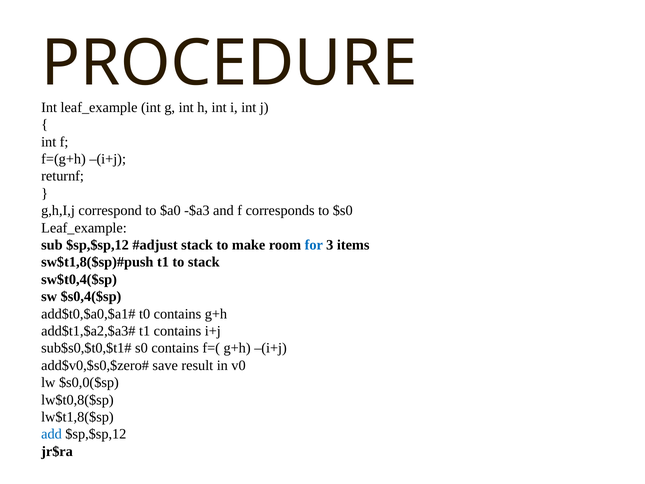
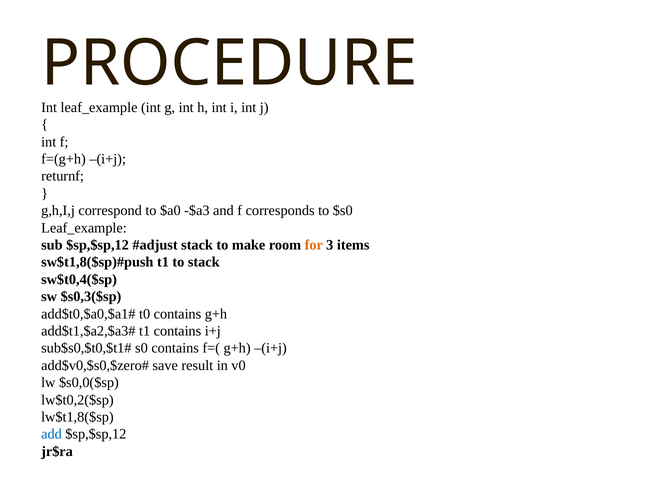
for colour: blue -> orange
$s0,4($sp: $s0,4($sp -> $s0,3($sp
lw$t0,8($sp: lw$t0,8($sp -> lw$t0,2($sp
